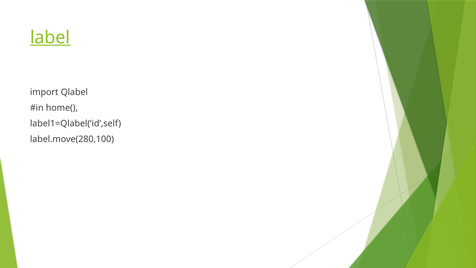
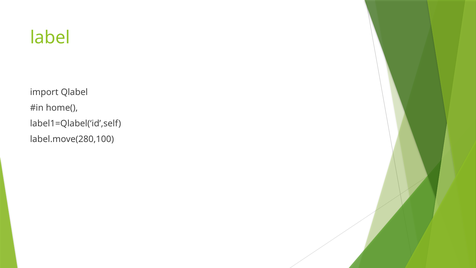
label underline: present -> none
